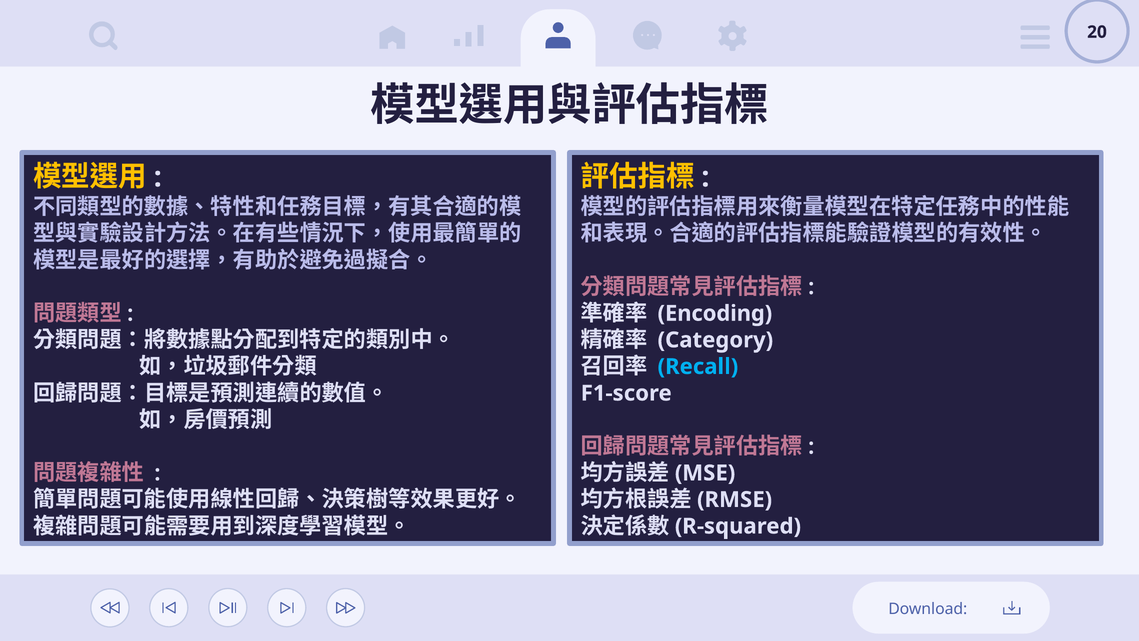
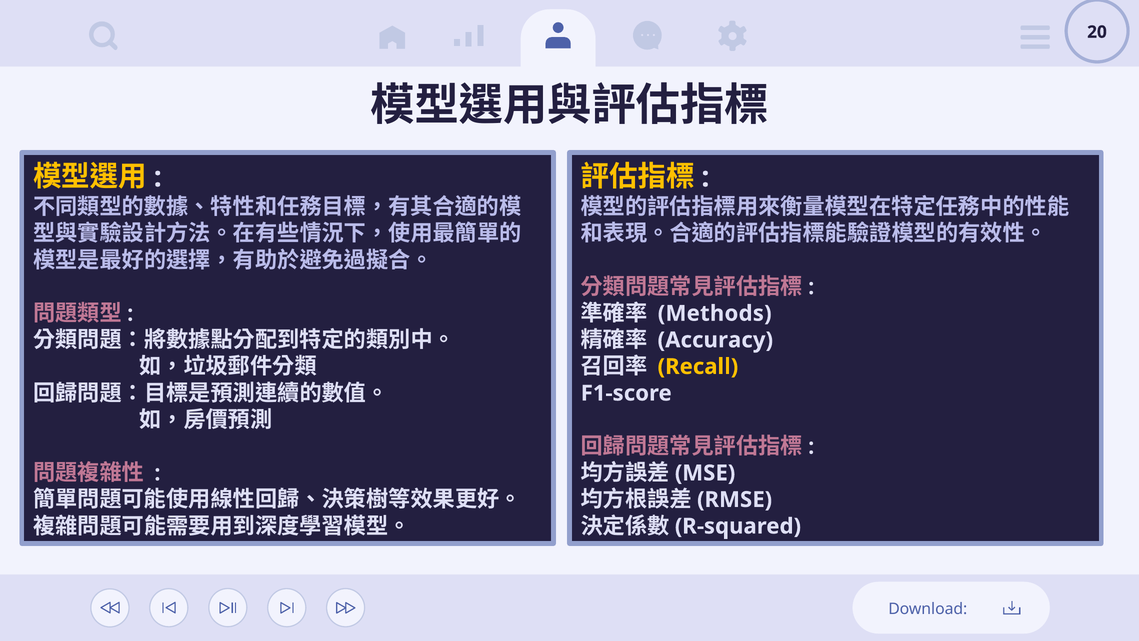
Encoding: Encoding -> Methods
Category: Category -> Accuracy
Recall colour: light blue -> yellow
